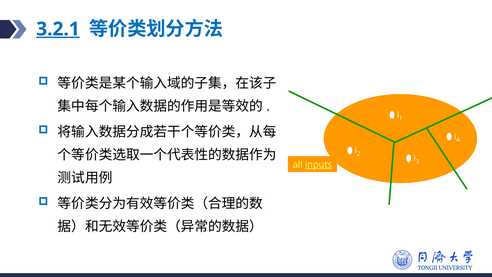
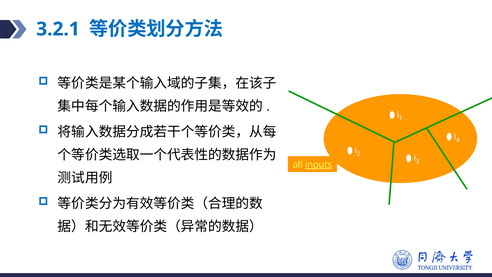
3.2.1 underline: present -> none
